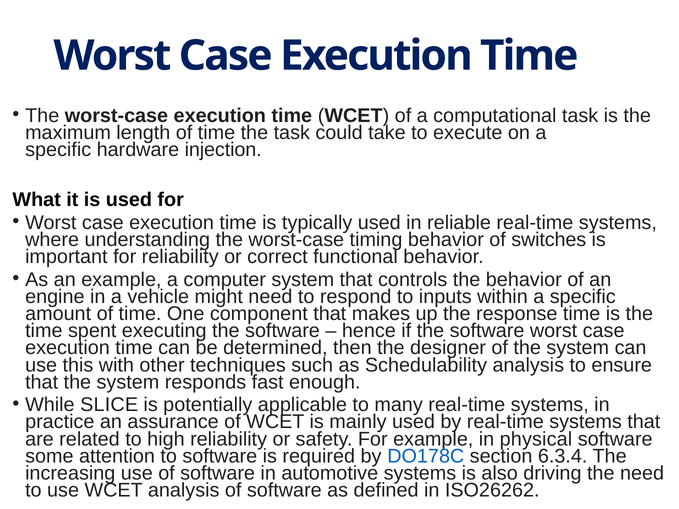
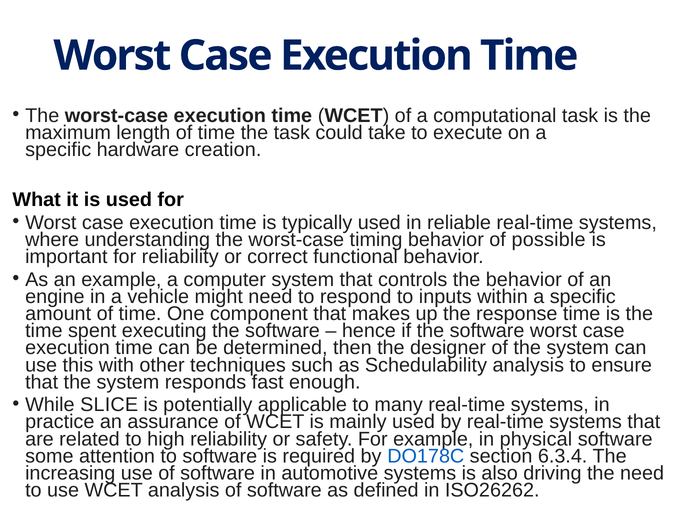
injection: injection -> creation
switches: switches -> possible
